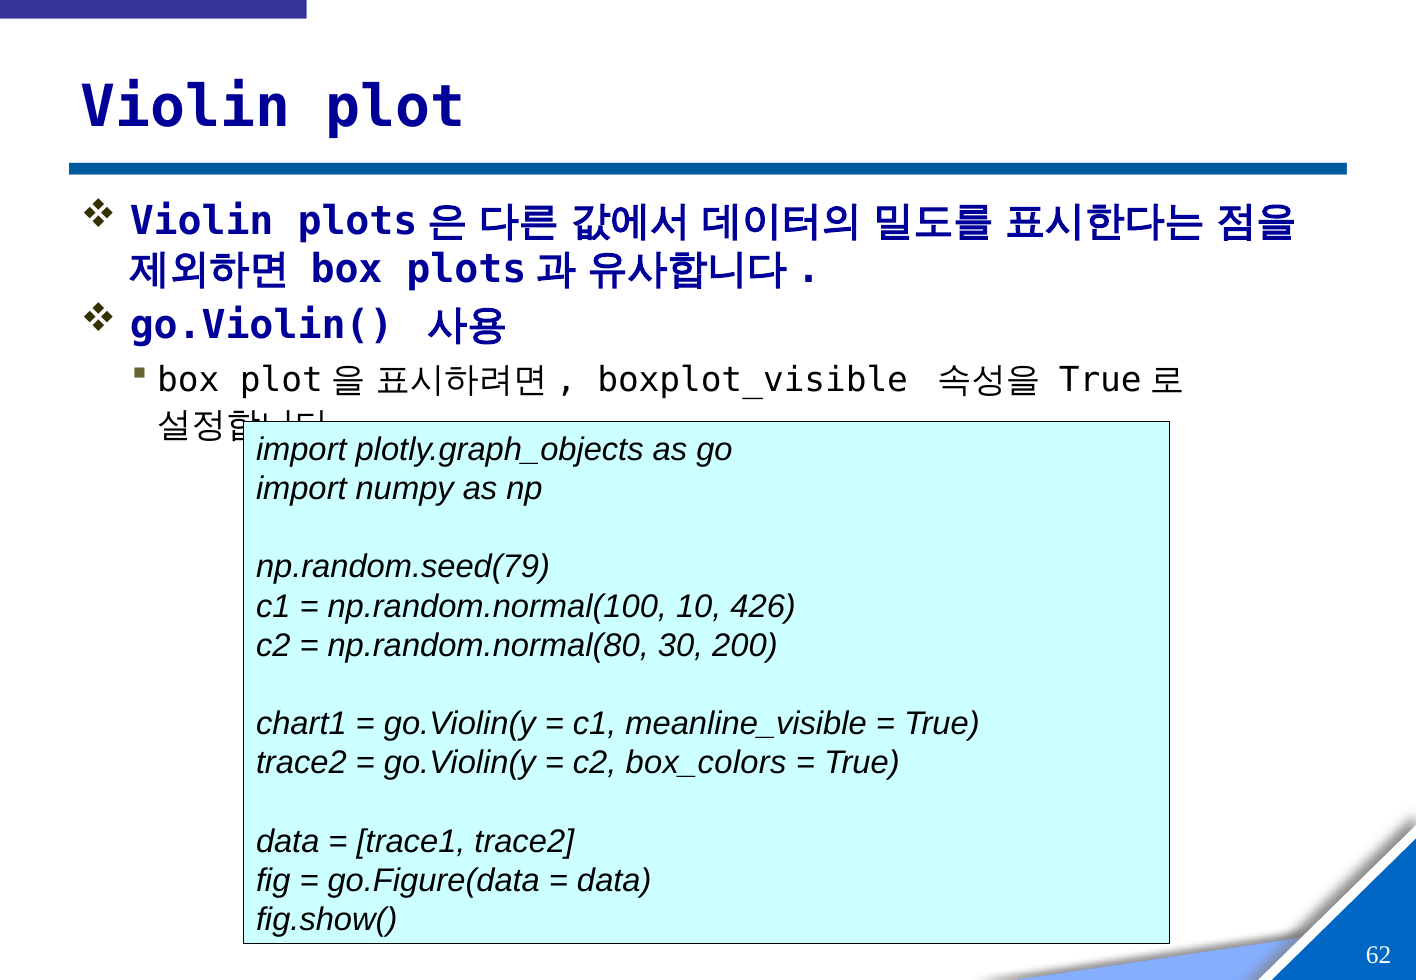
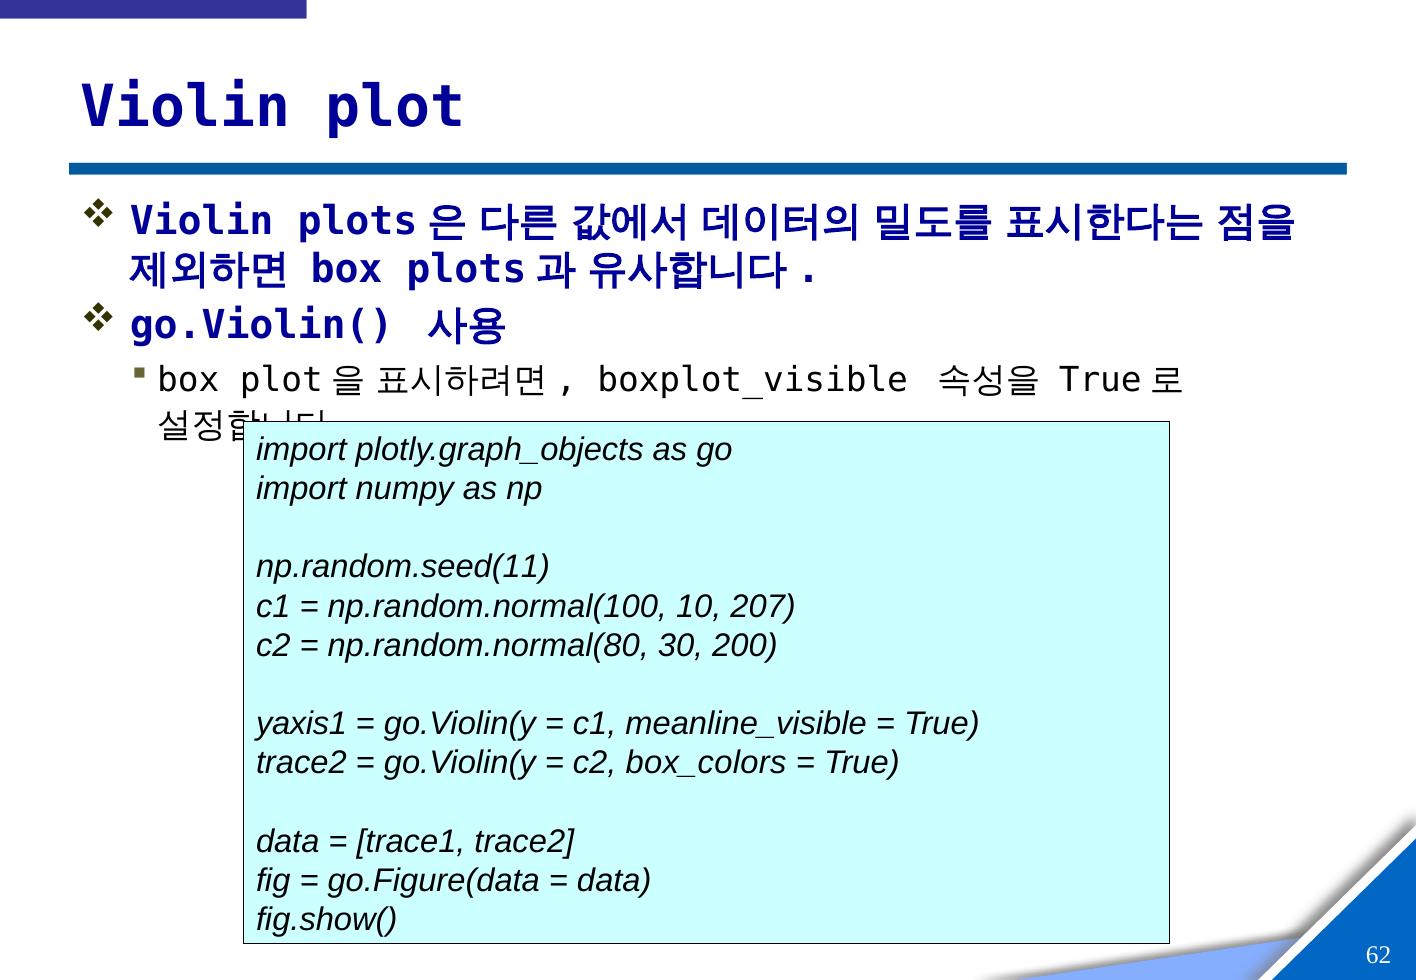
np.random.seed(79: np.random.seed(79 -> np.random.seed(11
426: 426 -> 207
chart1: chart1 -> yaxis1
